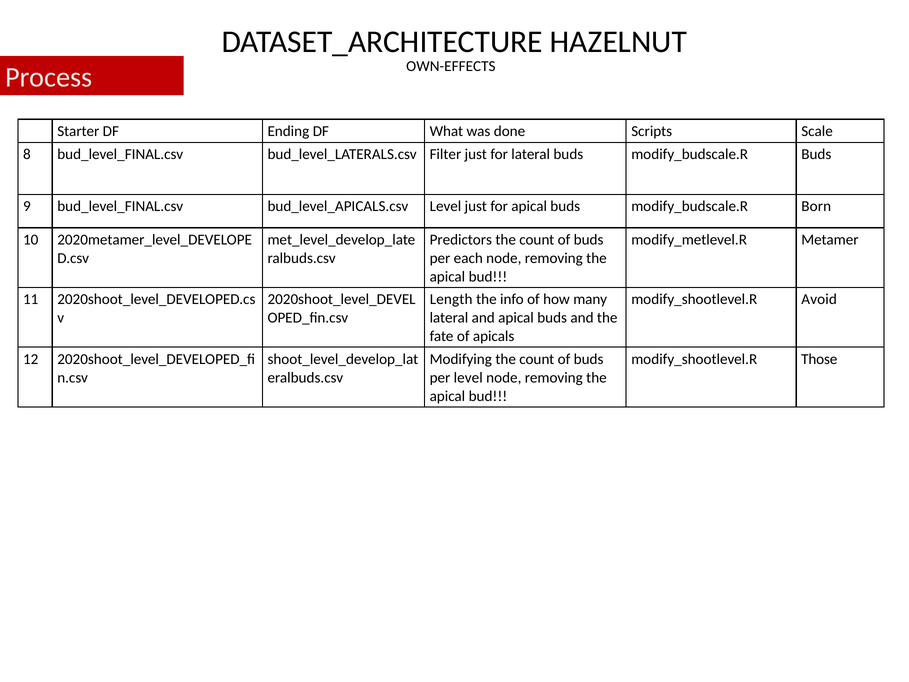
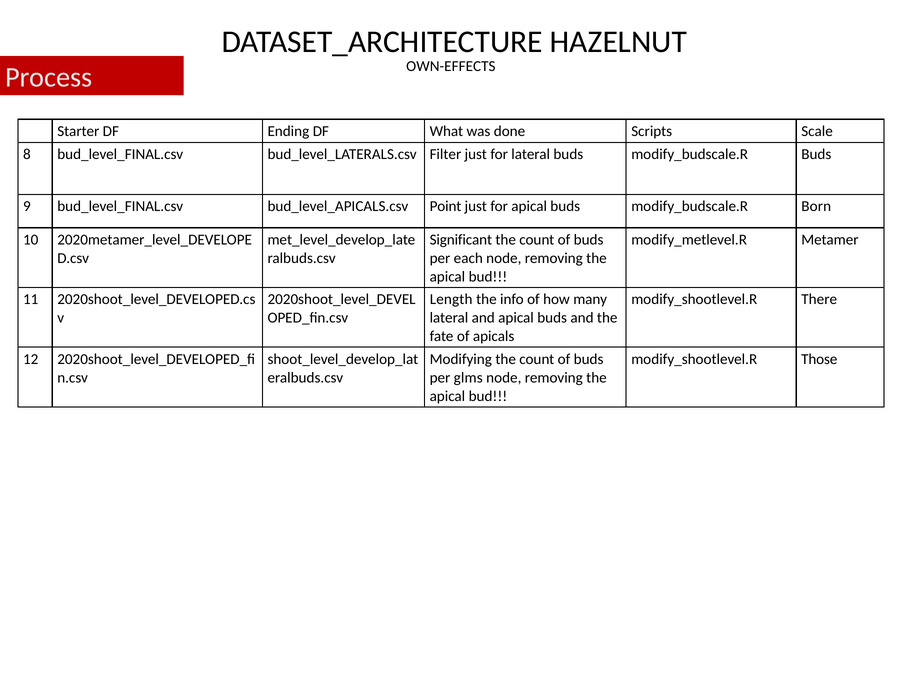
Level at (445, 206): Level -> Point
Predictors: Predictors -> Significant
Avoid: Avoid -> There
per level: level -> glms
